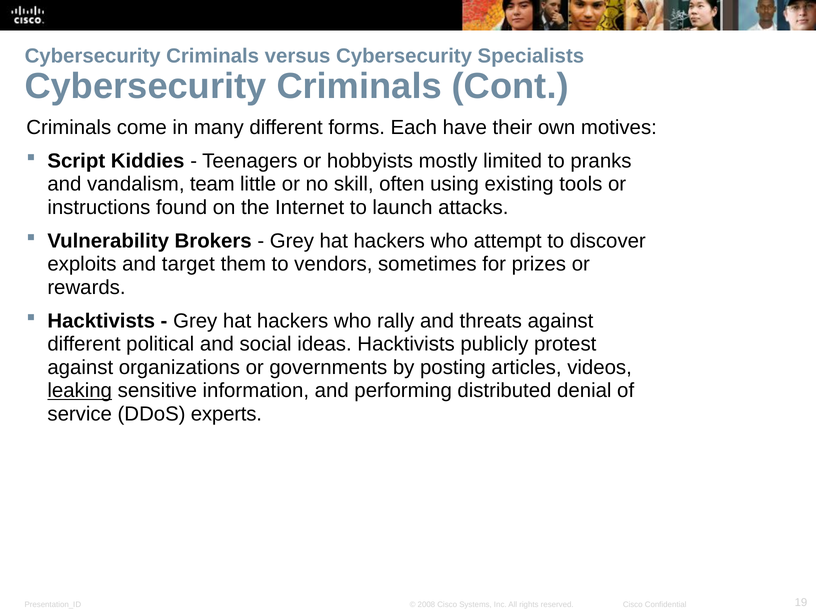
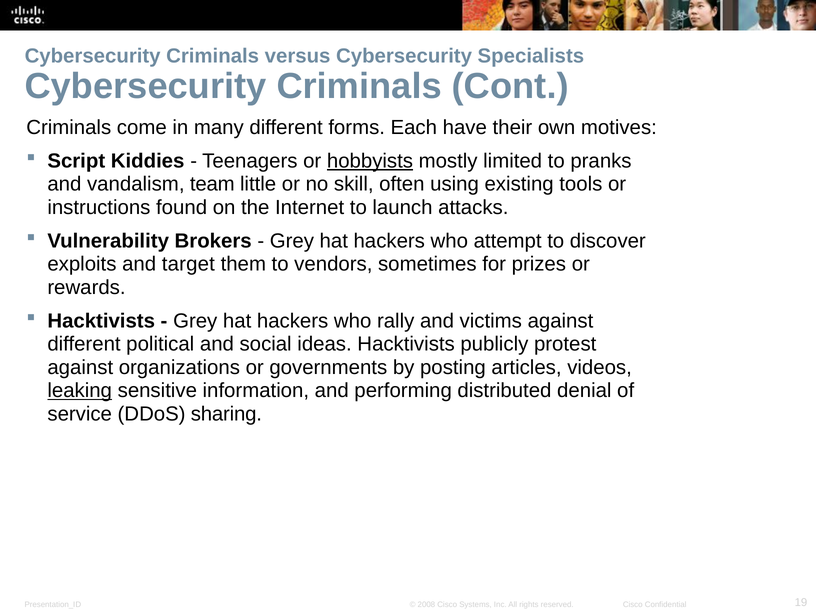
hobbyists underline: none -> present
threats: threats -> victims
experts: experts -> sharing
